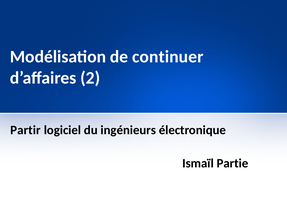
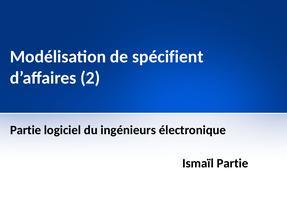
continuer: continuer -> spécifient
Partir at (25, 130): Partir -> Partie
